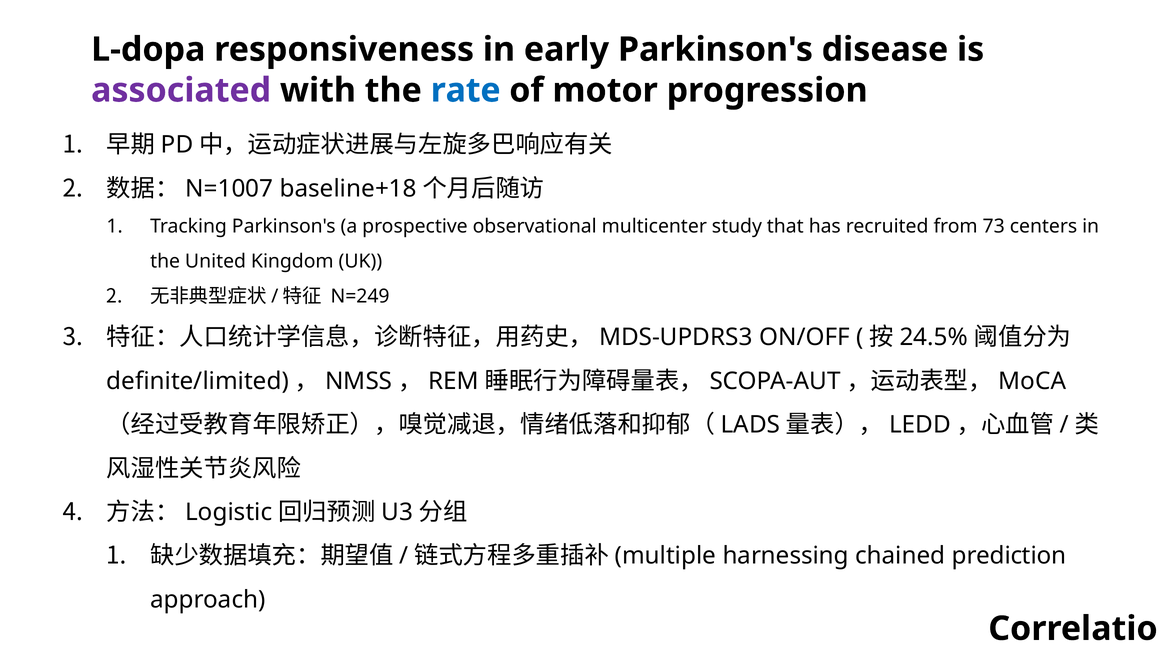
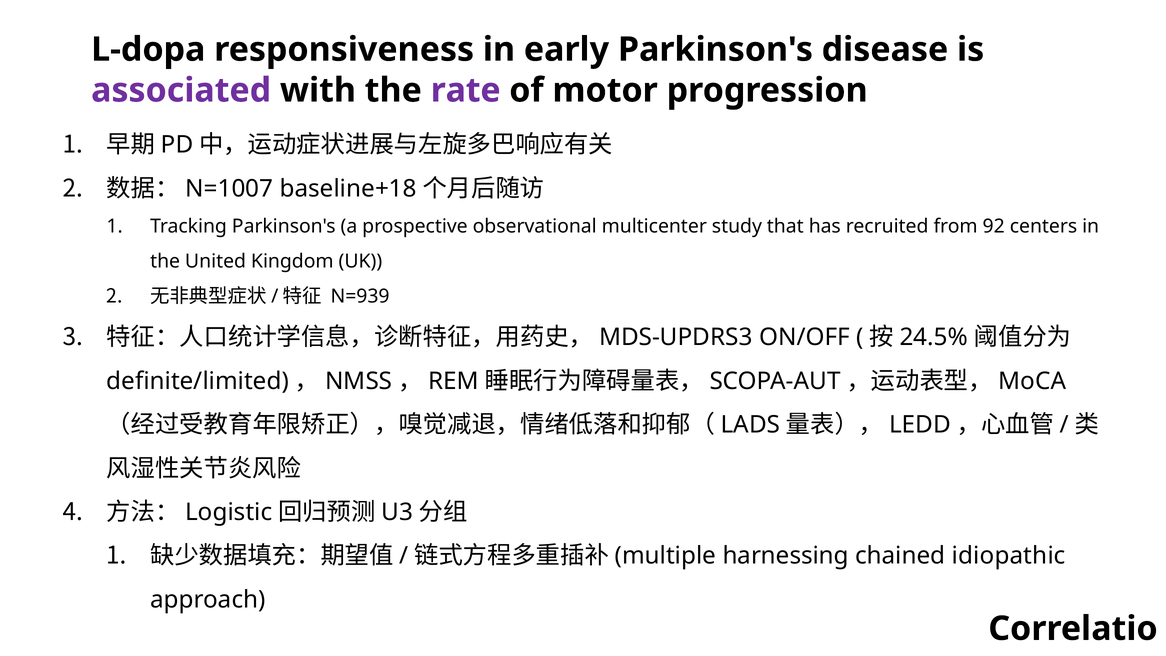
rate colour: blue -> purple
73: 73 -> 92
N=249: N=249 -> N=939
prediction: prediction -> idiopathic
